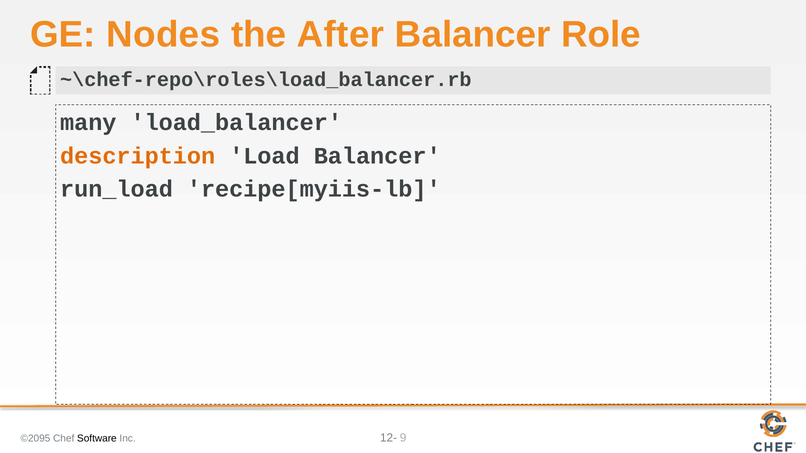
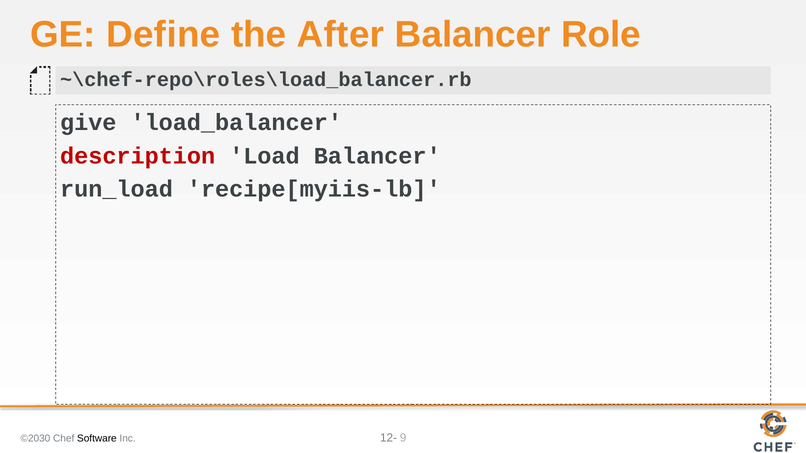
Nodes: Nodes -> Define
many: many -> give
description colour: orange -> red
©2095: ©2095 -> ©2030
